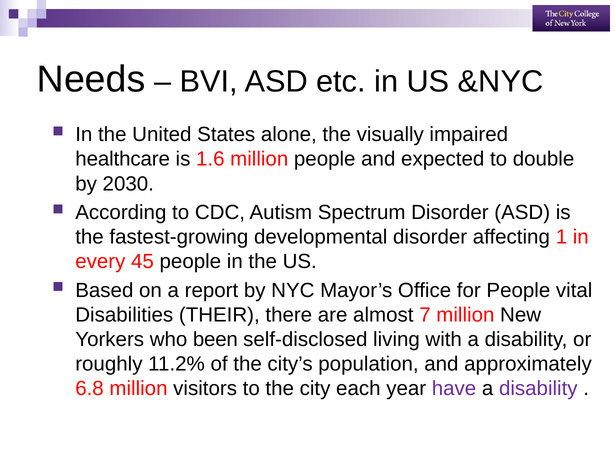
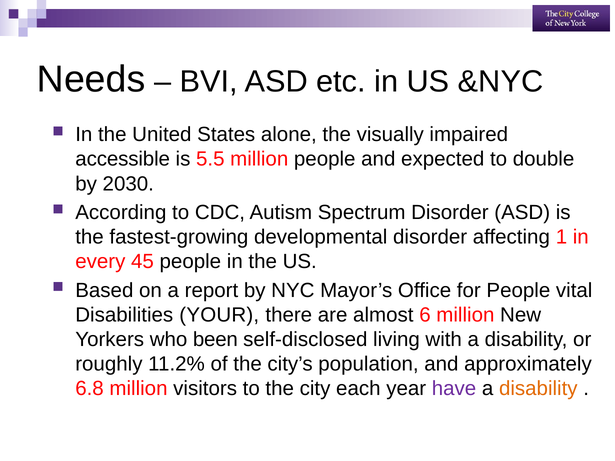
healthcare: healthcare -> accessible
1.6: 1.6 -> 5.5
THEIR: THEIR -> YOUR
7: 7 -> 6
disability at (538, 389) colour: purple -> orange
